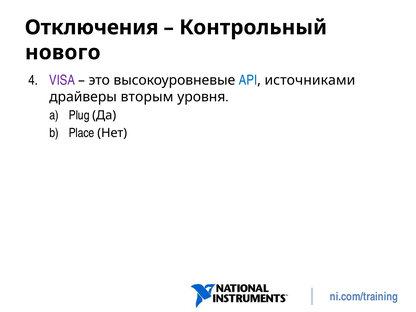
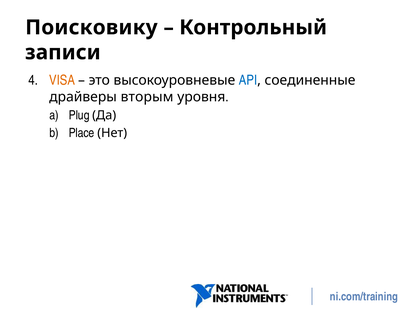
Отключения: Отключения -> Поисковику
нового: нового -> записи
VISA colour: purple -> orange
источниками: источниками -> соединенные
